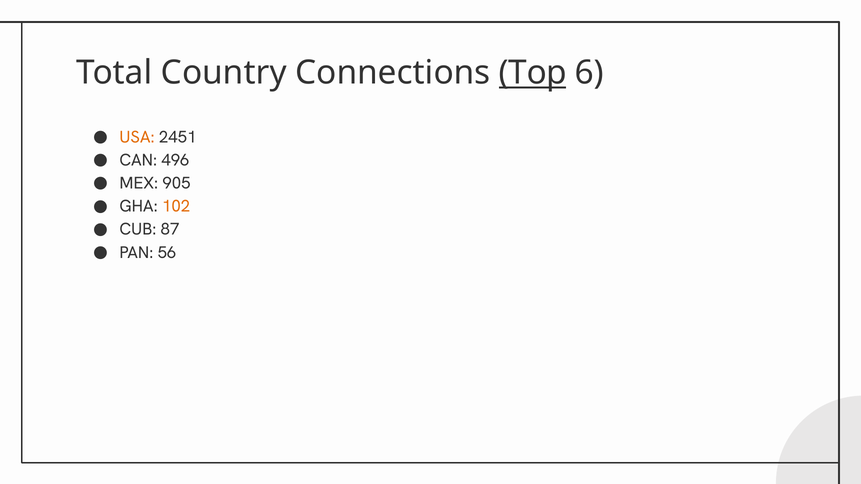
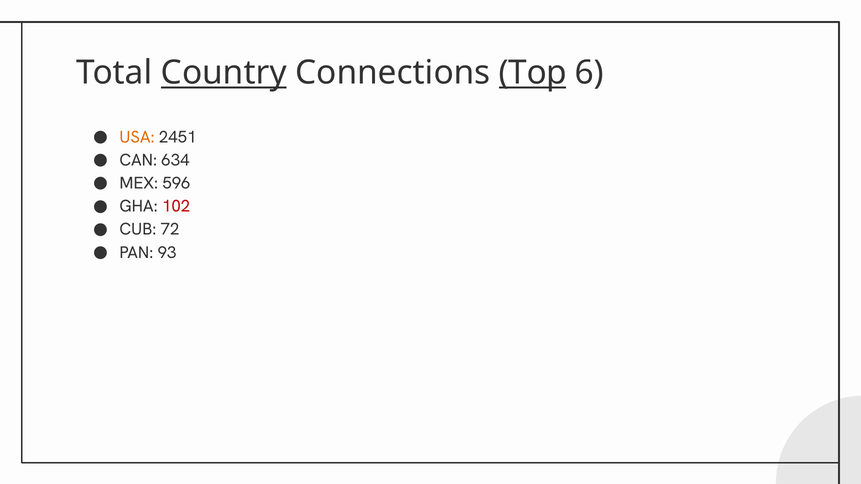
Country underline: none -> present
496: 496 -> 634
905: 905 -> 596
102 colour: orange -> red
87: 87 -> 72
56: 56 -> 93
